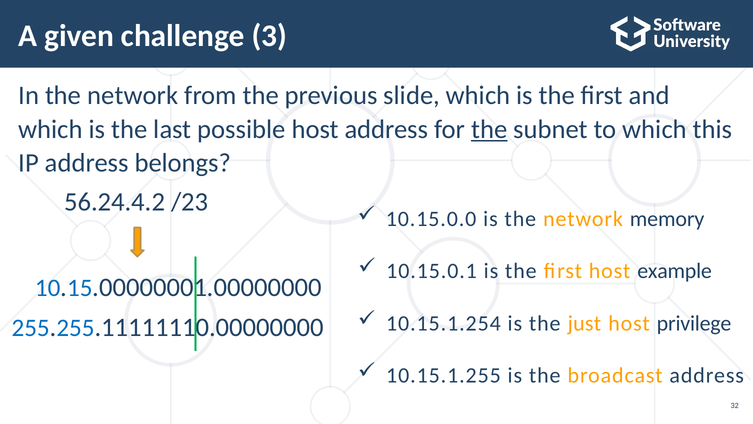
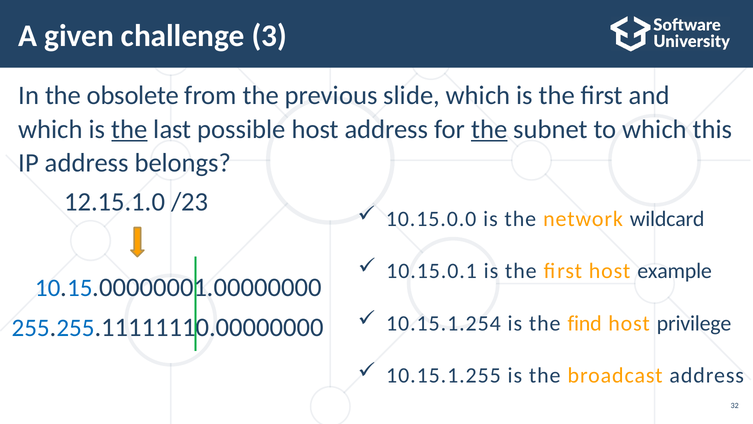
In the network: network -> obsolete
the at (129, 129) underline: none -> present
56.24.4.2: 56.24.4.2 -> 12.15.1.0
memory: memory -> wildcard
just: just -> find
